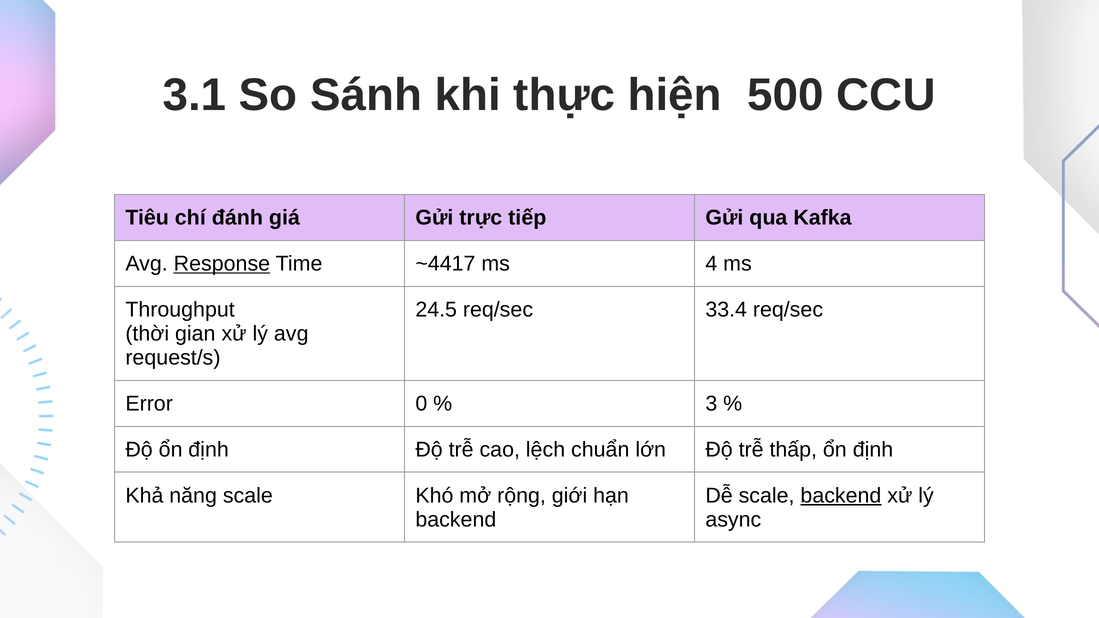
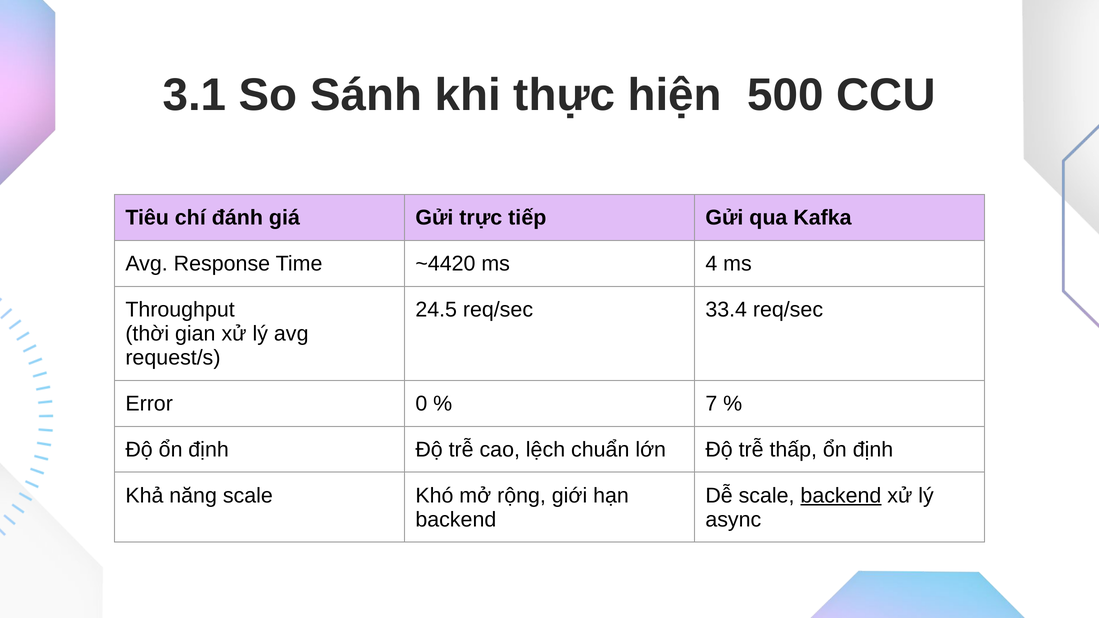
Response underline: present -> none
~4417: ~4417 -> ~4420
3: 3 -> 7
